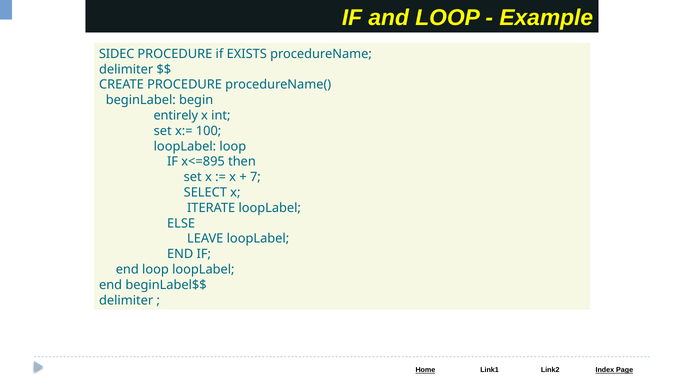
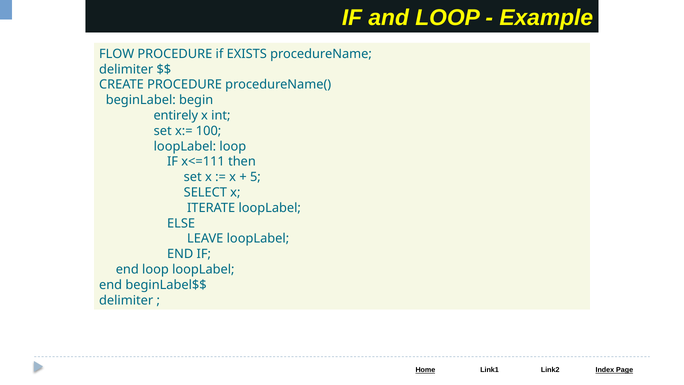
SIDEC: SIDEC -> FLOW
x<=895: x<=895 -> x<=111
7: 7 -> 5
